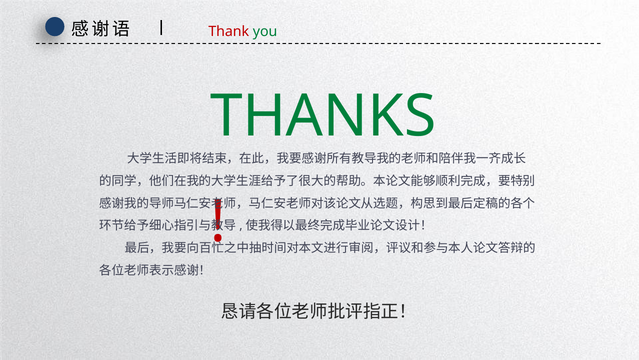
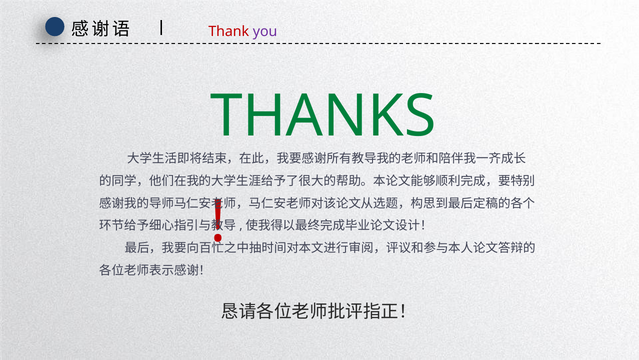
you colour: green -> purple
